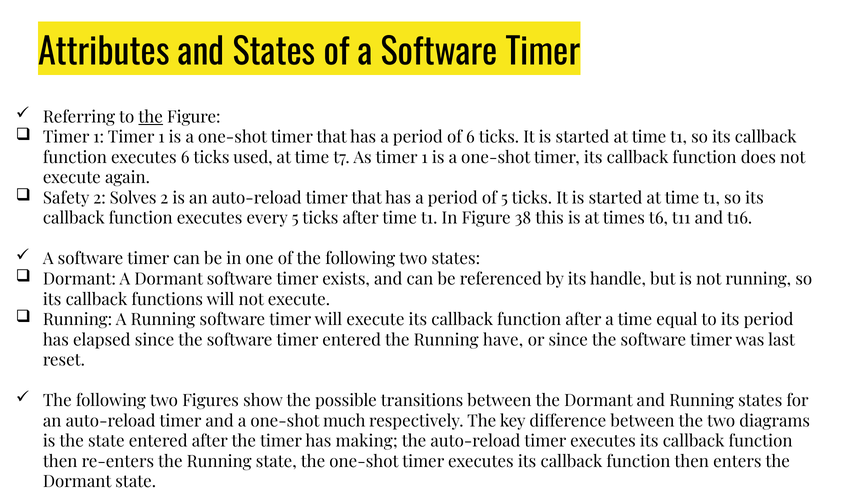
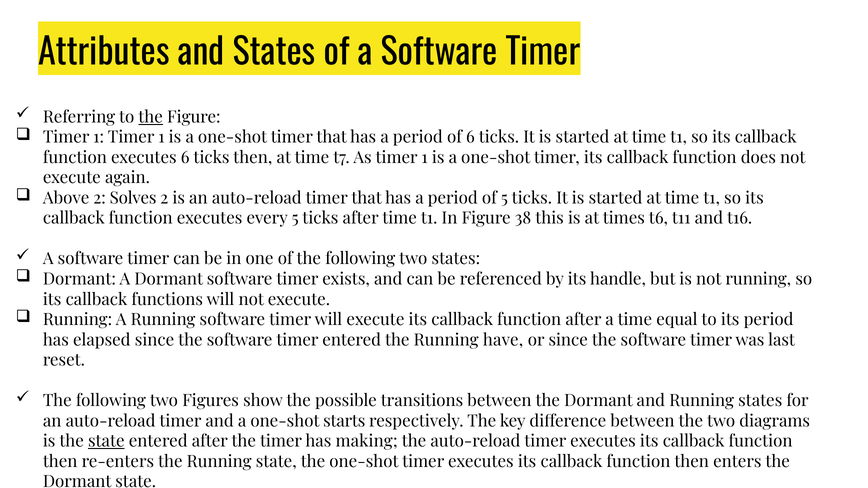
ticks used: used -> then
Safety: Safety -> Above
much: much -> starts
state at (106, 441) underline: none -> present
